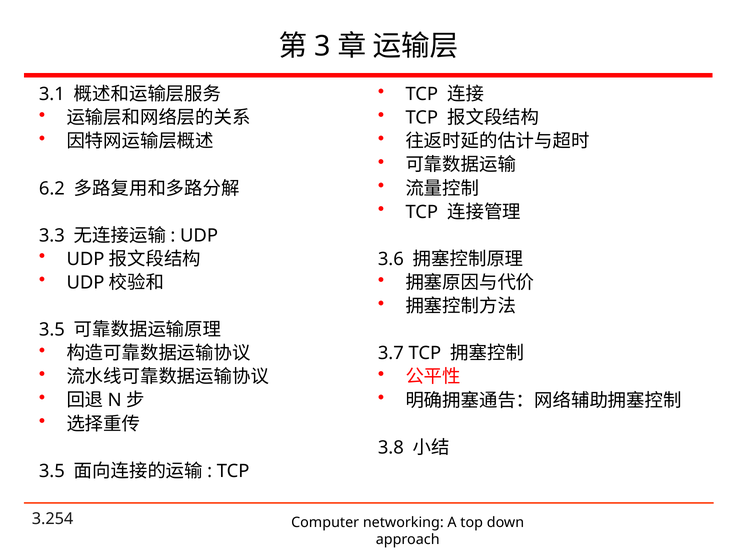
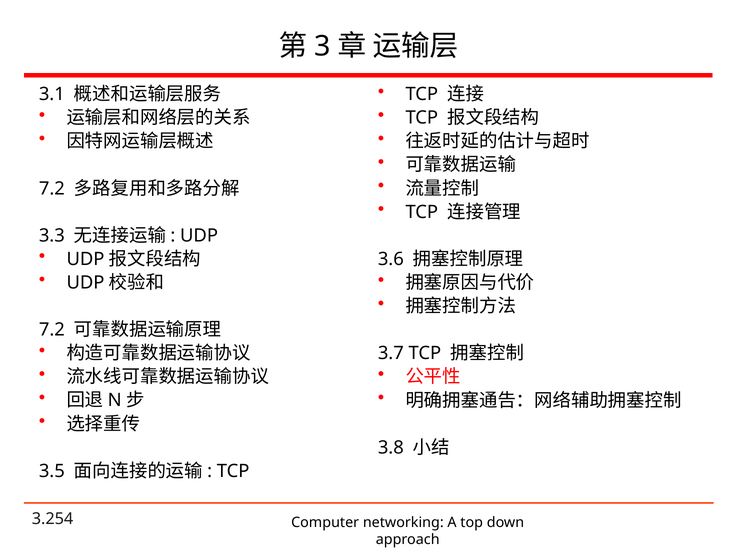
6.2 at (52, 188): 6.2 -> 7.2
3.5 at (52, 330): 3.5 -> 7.2
